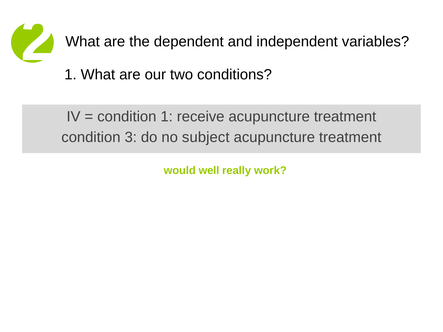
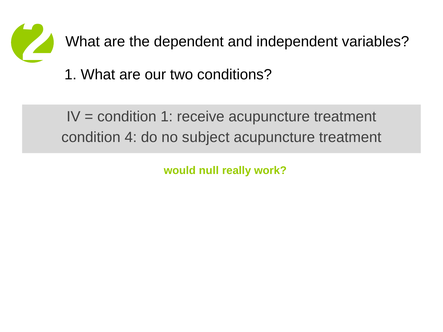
3: 3 -> 4
well: well -> null
